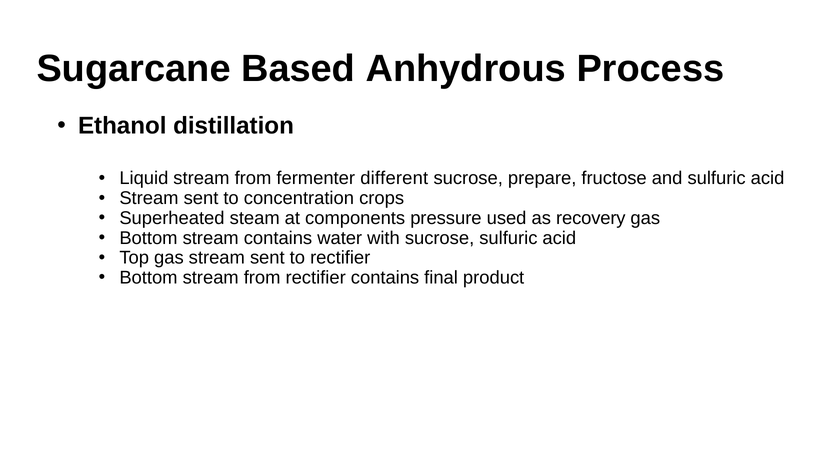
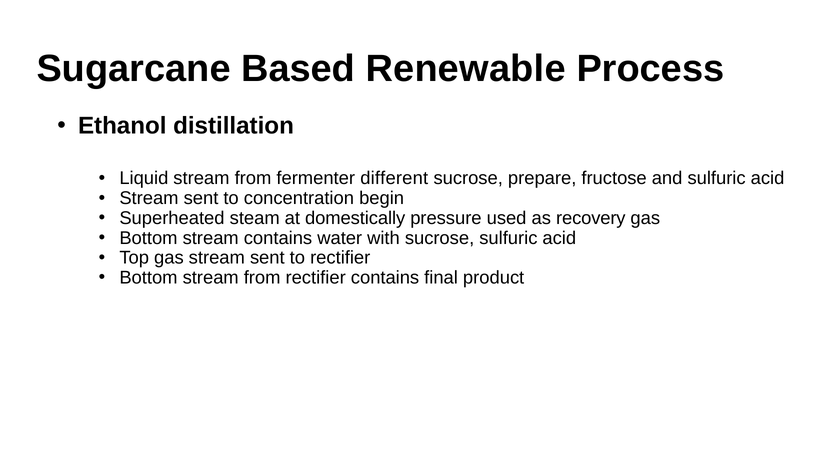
Anhydrous: Anhydrous -> Renewable
crops: crops -> begin
components: components -> domestically
